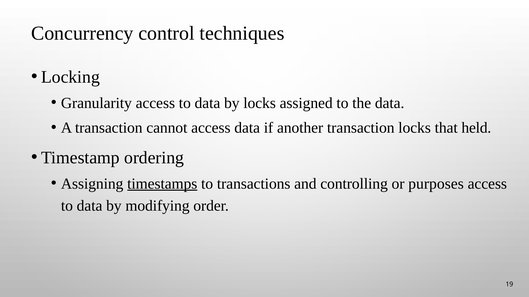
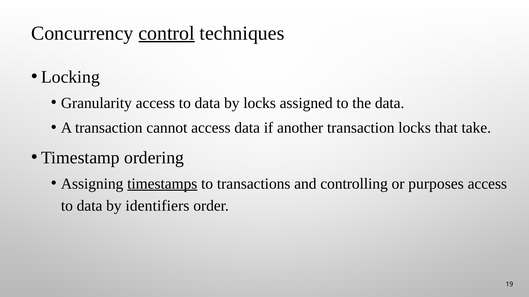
control underline: none -> present
held: held -> take
modifying: modifying -> identifiers
